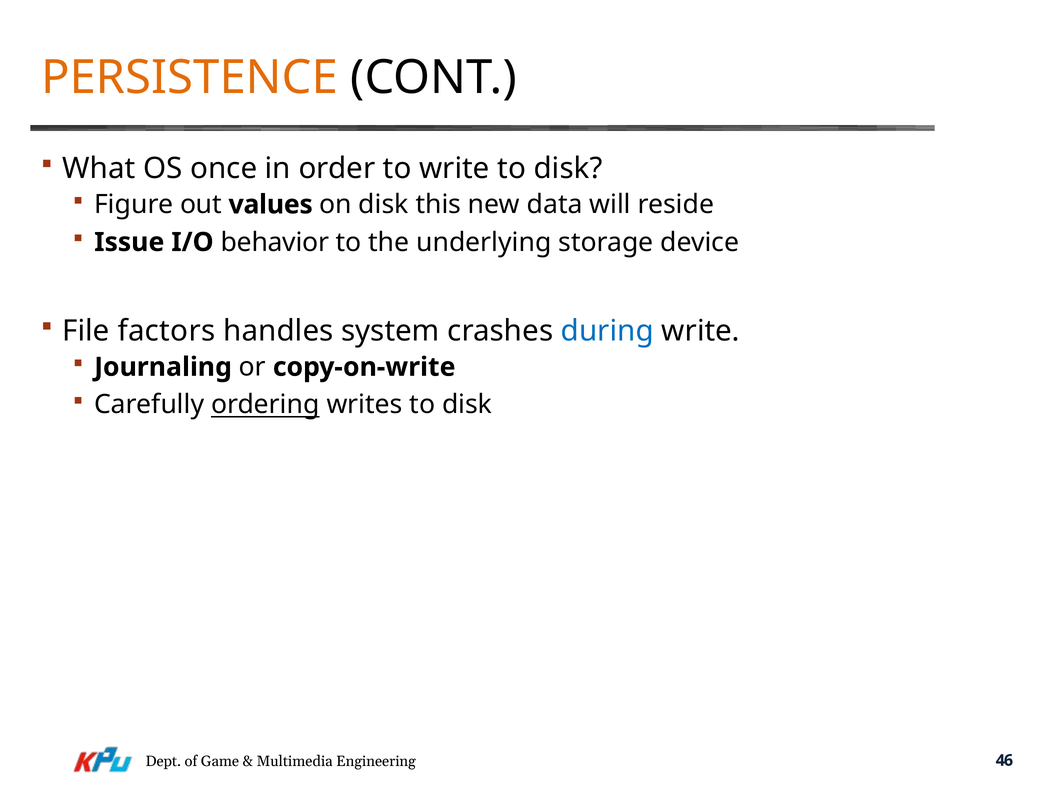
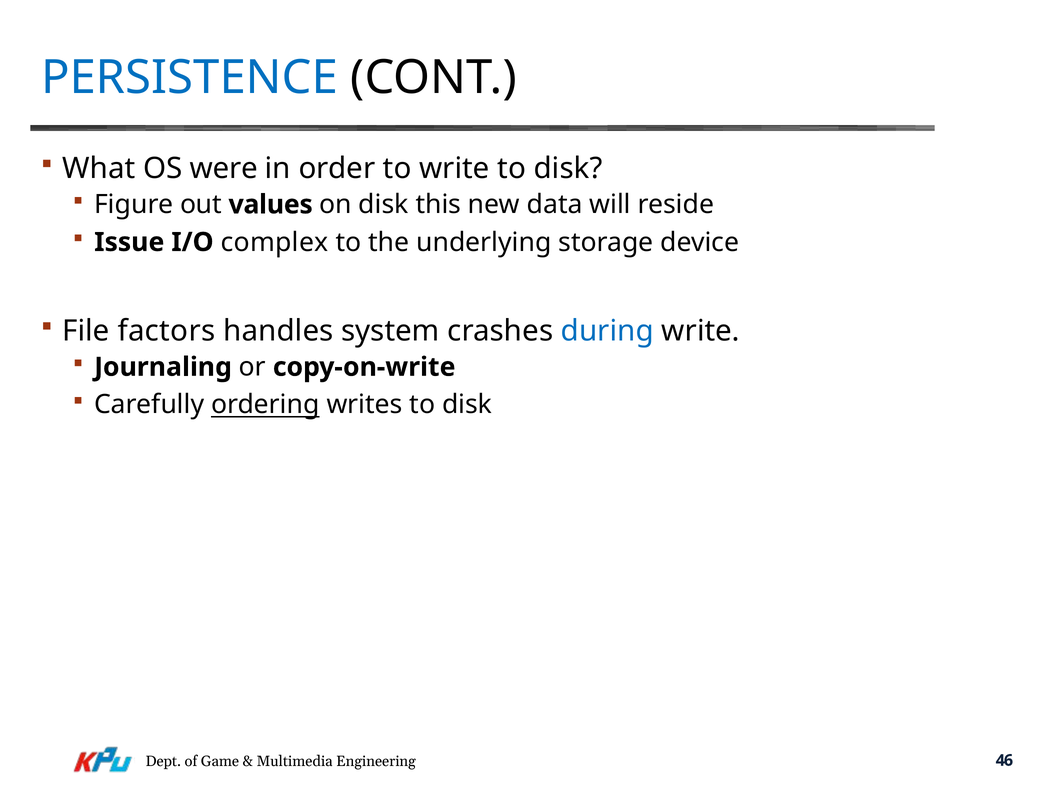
PERSISTENCE colour: orange -> blue
once: once -> were
behavior: behavior -> complex
